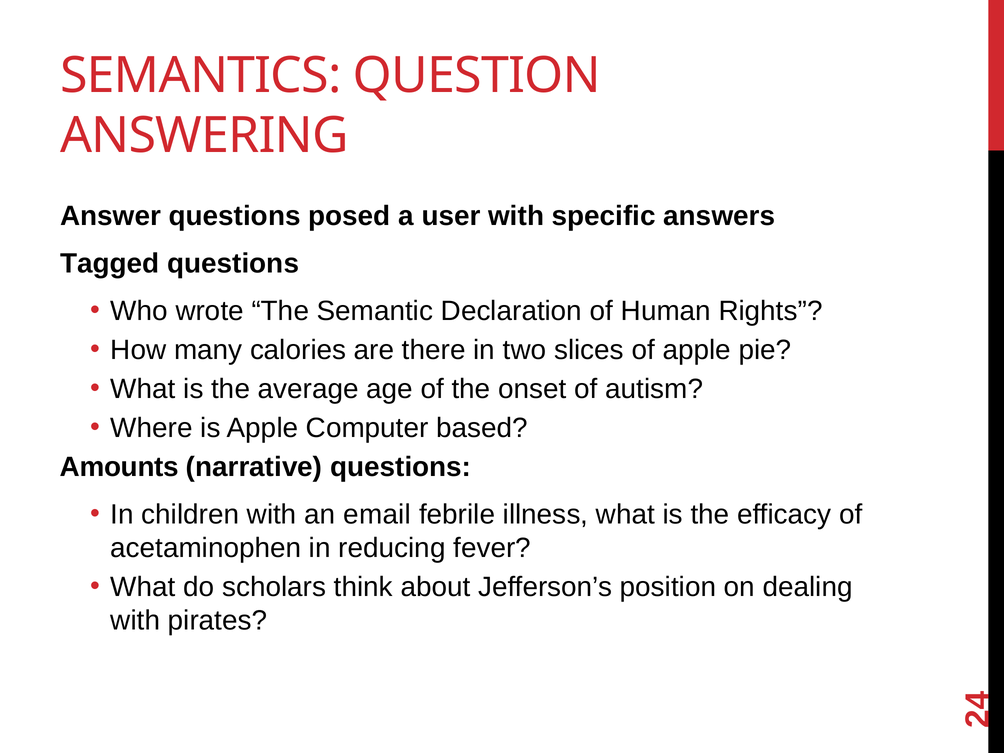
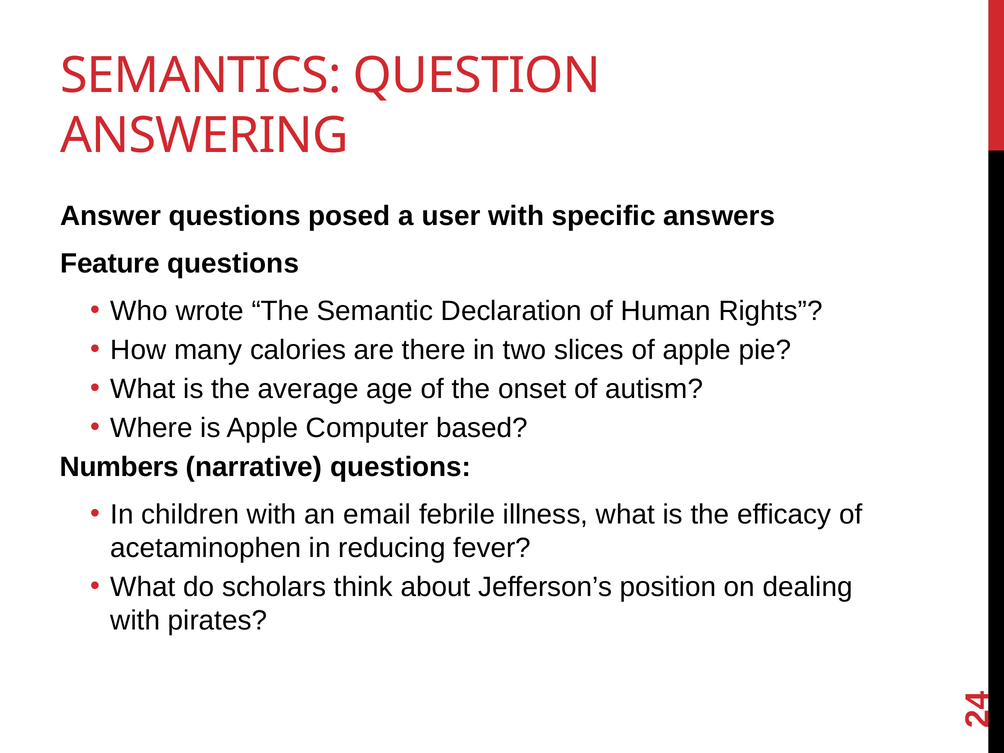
Tagged: Tagged -> Feature
Amounts: Amounts -> Numbers
